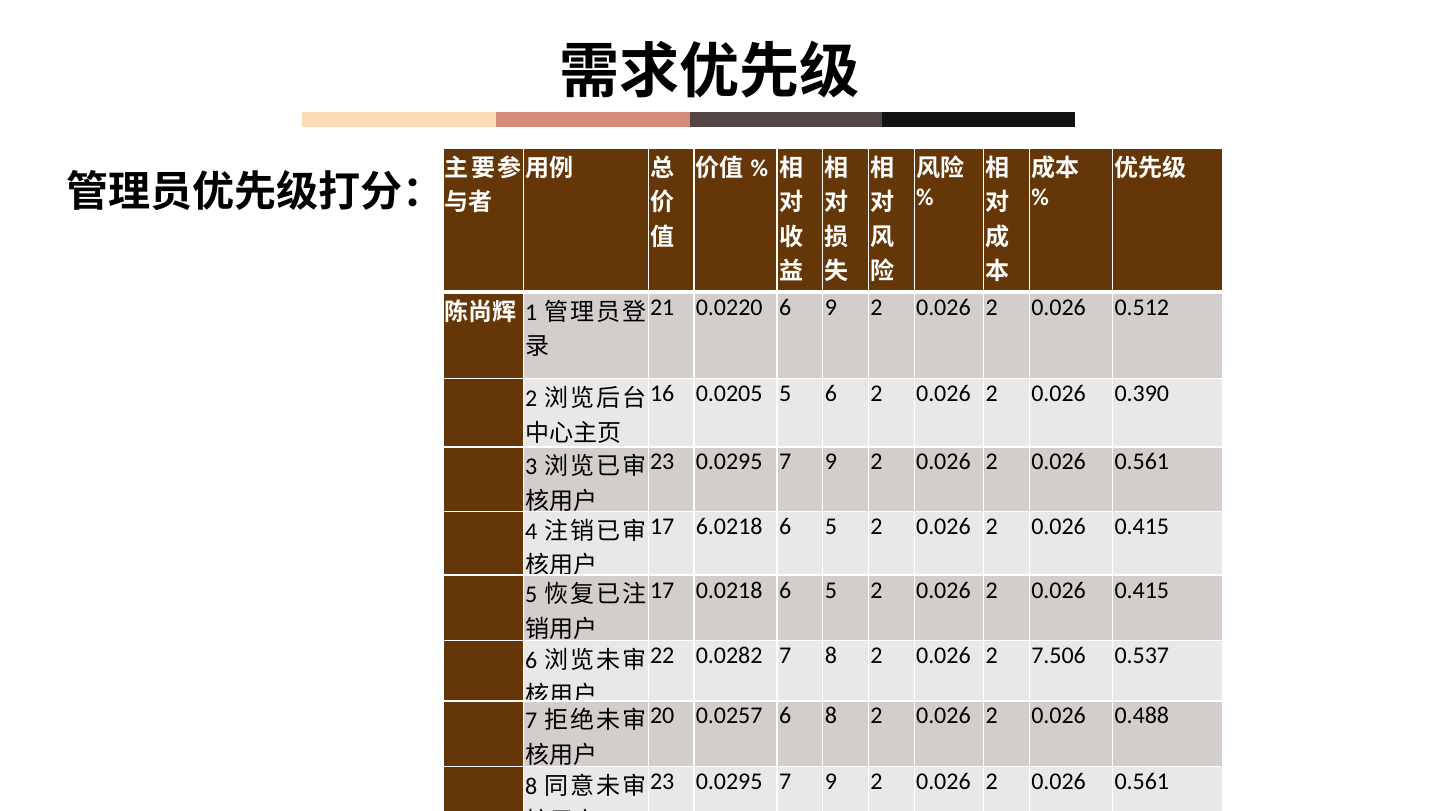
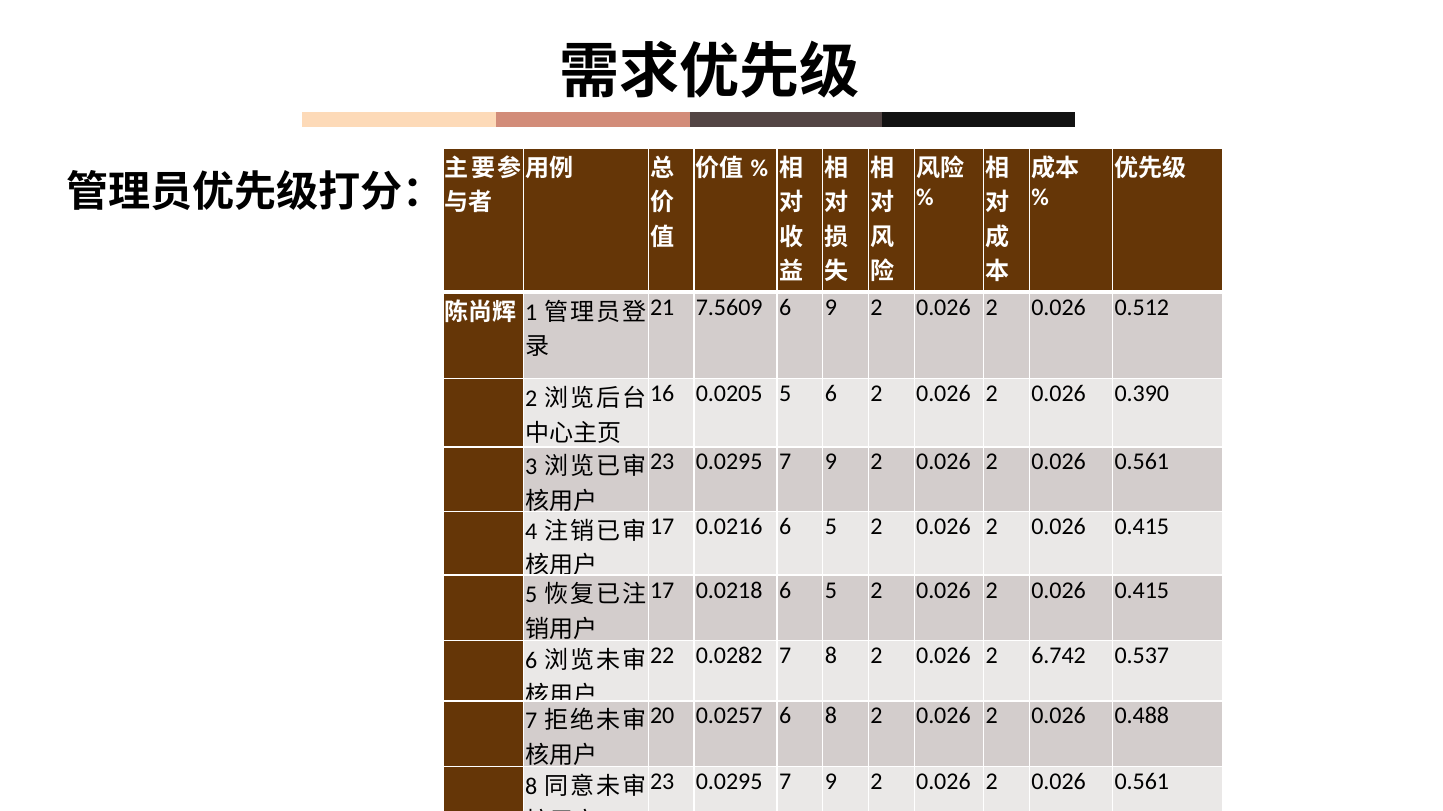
0.0220: 0.0220 -> 7.5609
6.0218: 6.0218 -> 0.0216
7.506: 7.506 -> 6.742
